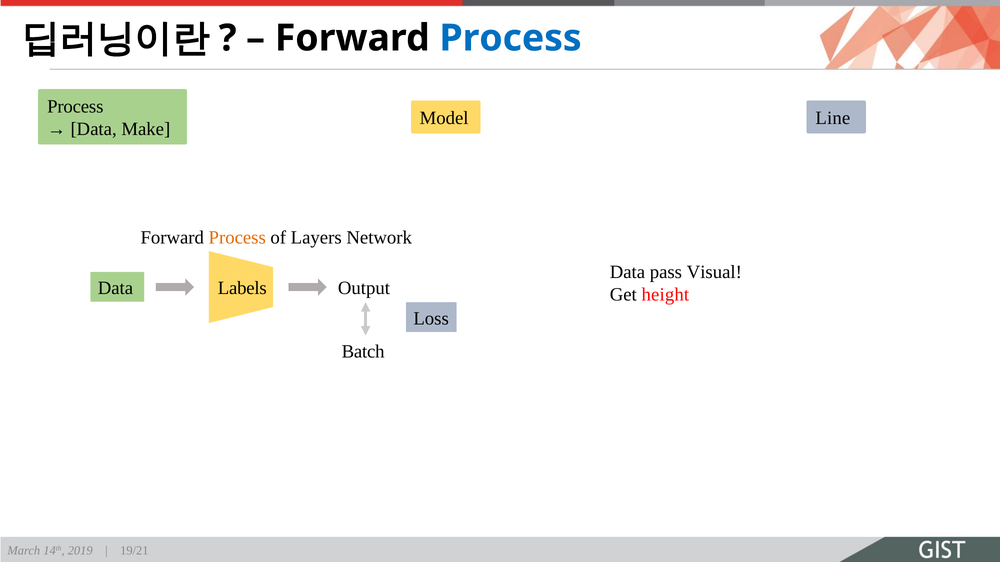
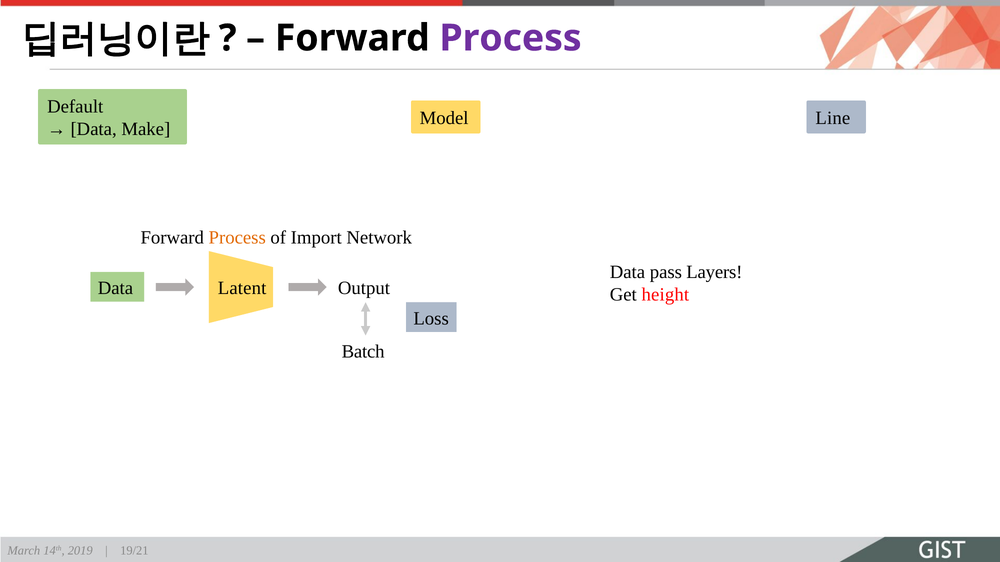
Process at (511, 38) colour: blue -> purple
Process at (75, 107): Process -> Default
Layers: Layers -> Import
Visual: Visual -> Layers
Labels: Labels -> Latent
